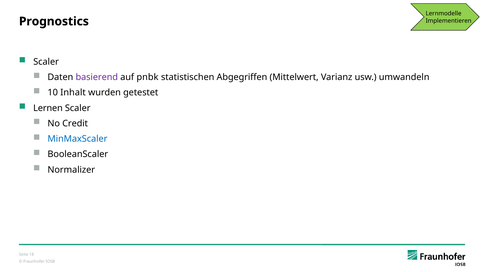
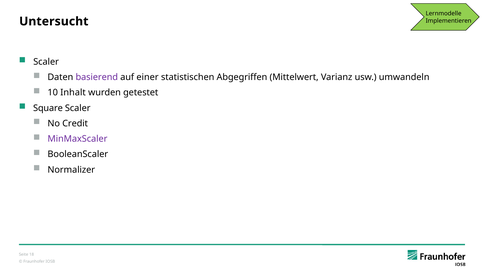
Prognostics: Prognostics -> Untersucht
pnbk: pnbk -> einer
Lernen: Lernen -> Square
MinMaxScaler colour: blue -> purple
